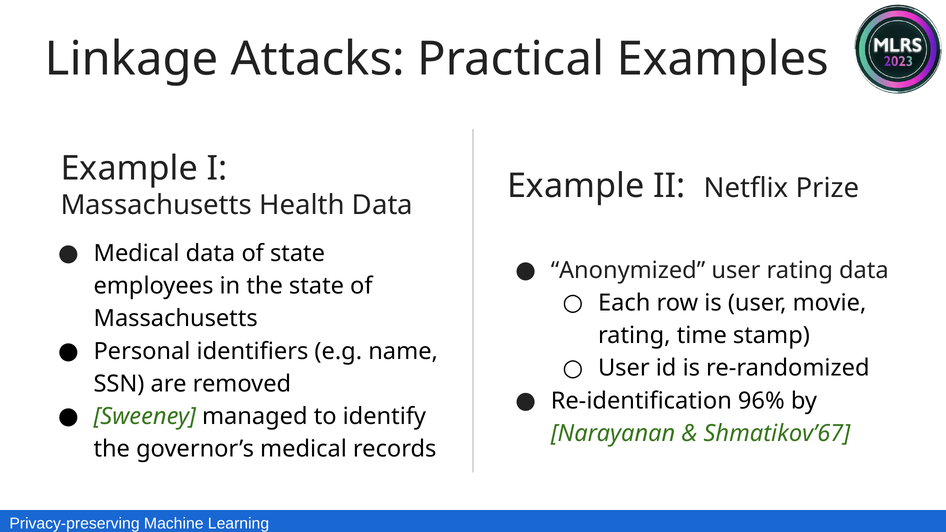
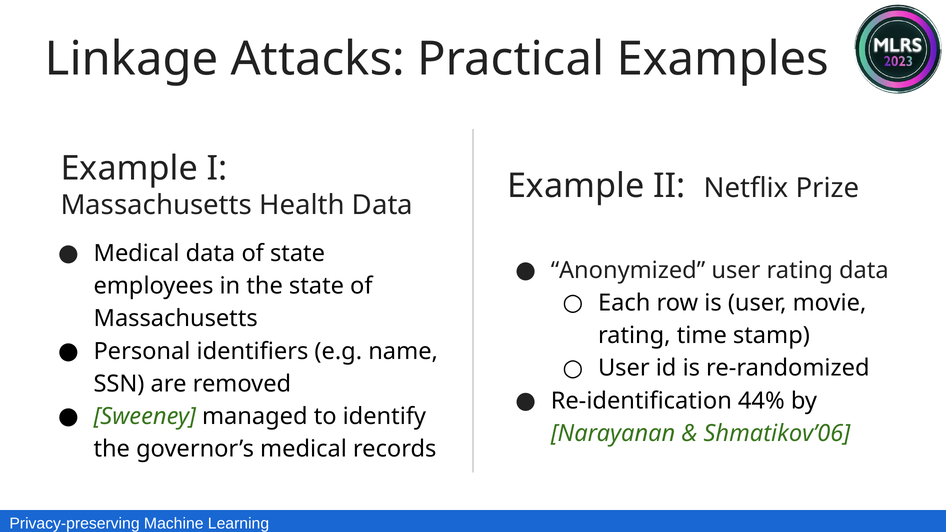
96%: 96% -> 44%
Shmatikov’67: Shmatikov’67 -> Shmatikov’06
